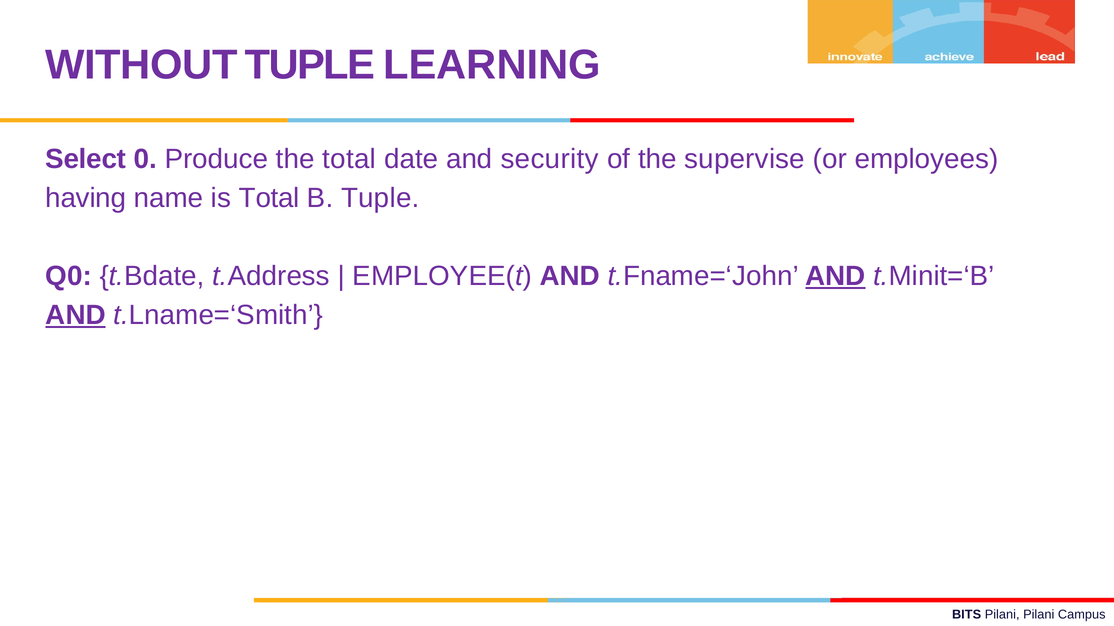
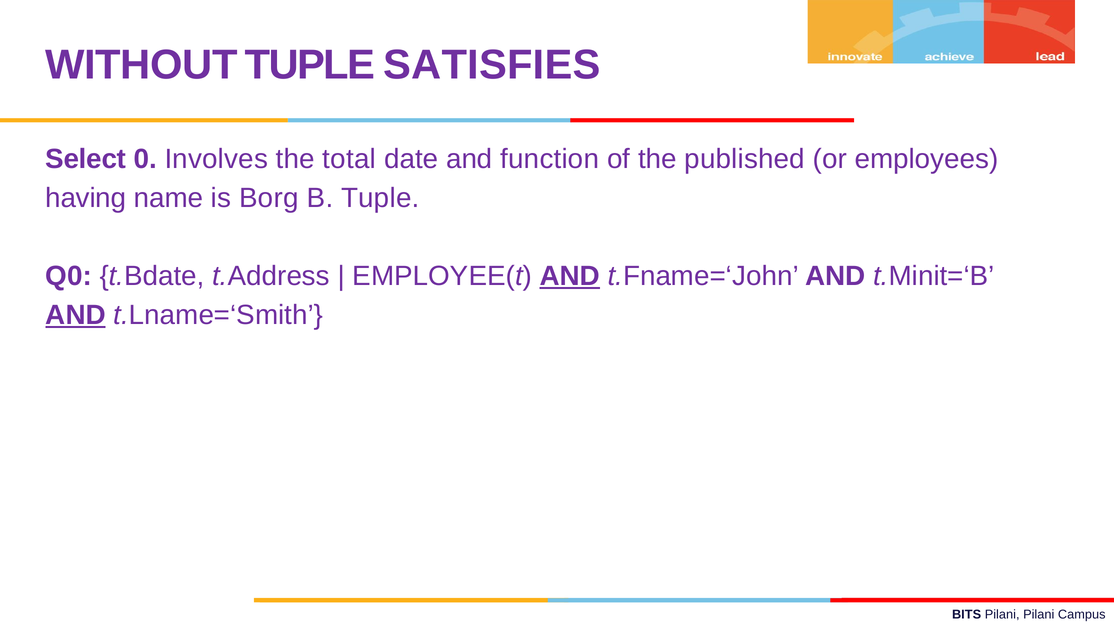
LEARNING: LEARNING -> SATISFIES
Produce: Produce -> Involves
security: security -> function
supervise: supervise -> published
is Total: Total -> Borg
AND at (570, 276) underline: none -> present
AND at (835, 276) underline: present -> none
